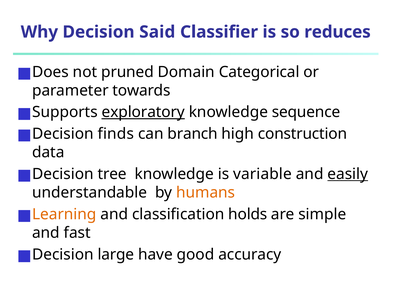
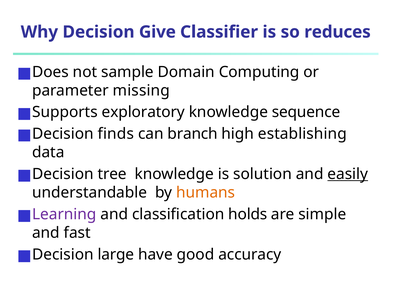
Said: Said -> Give
pruned: pruned -> sample
Categorical: Categorical -> Computing
towards: towards -> missing
exploratory underline: present -> none
construction: construction -> establishing
variable: variable -> solution
Learning colour: orange -> purple
